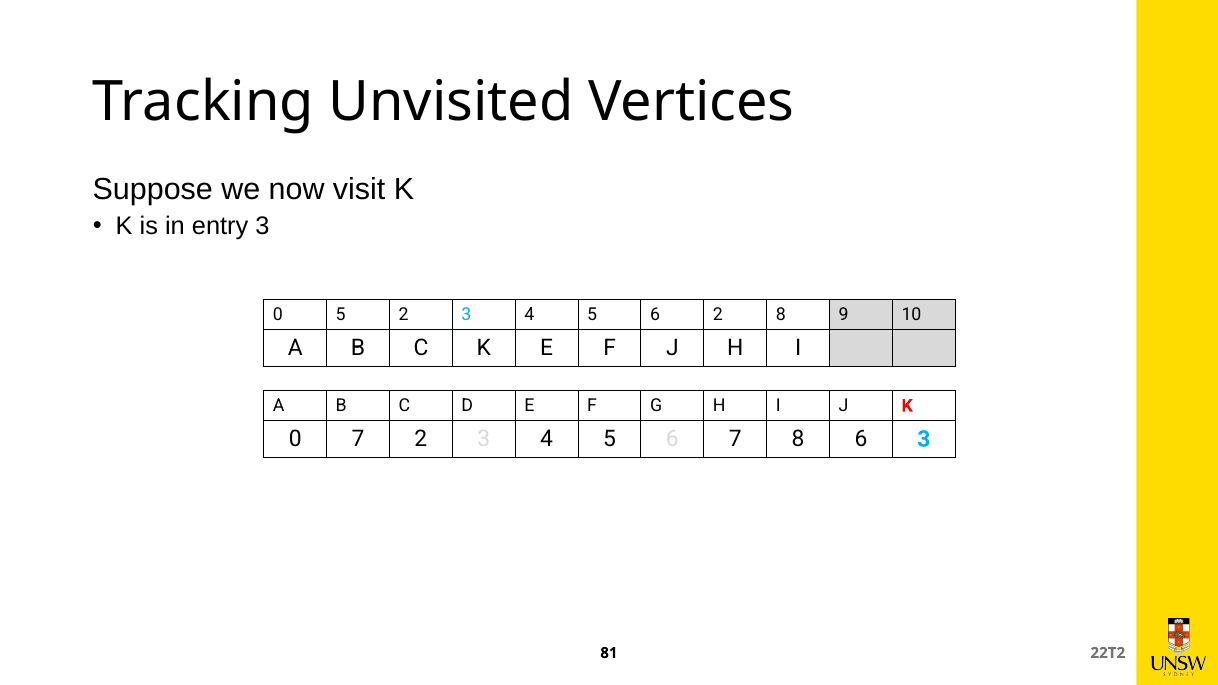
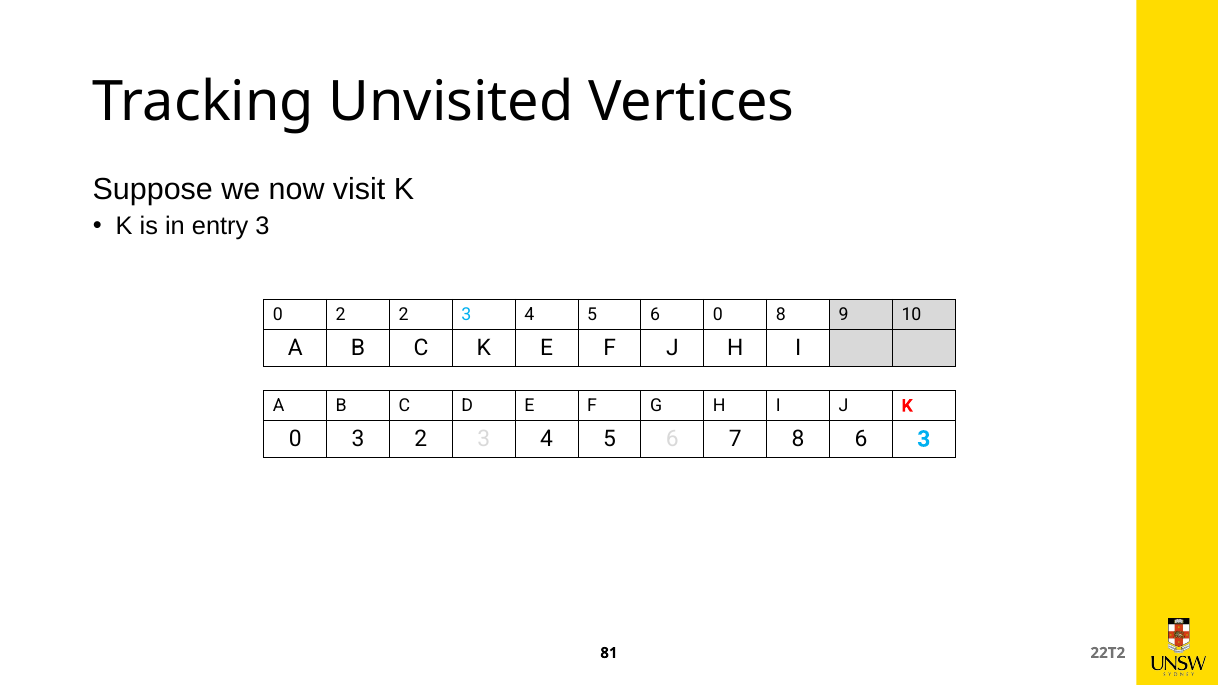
0 5: 5 -> 2
6 2: 2 -> 0
0 7: 7 -> 3
